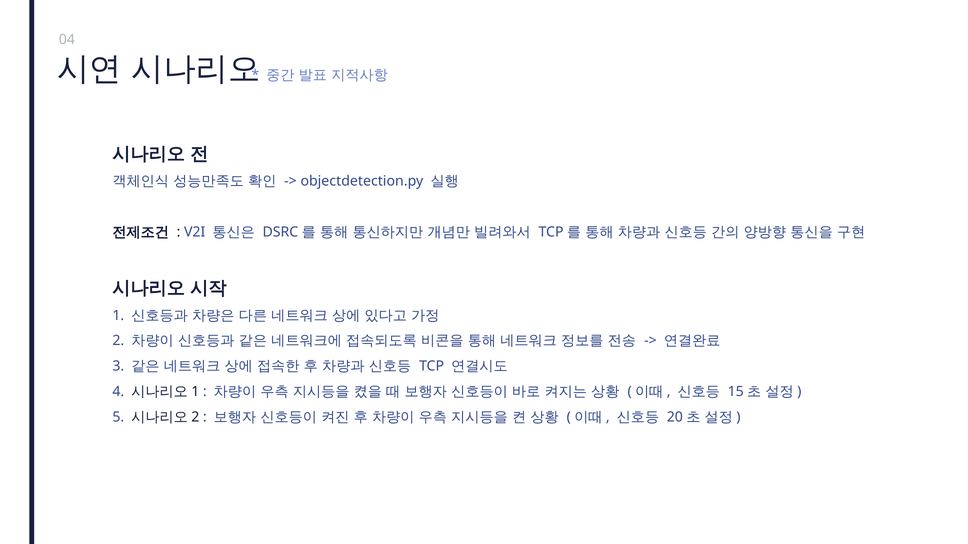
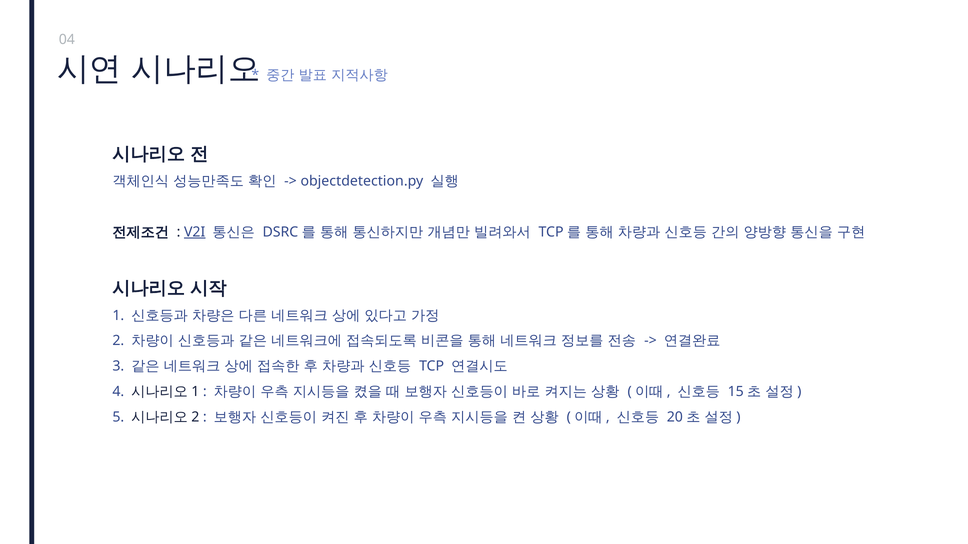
V2I underline: none -> present
